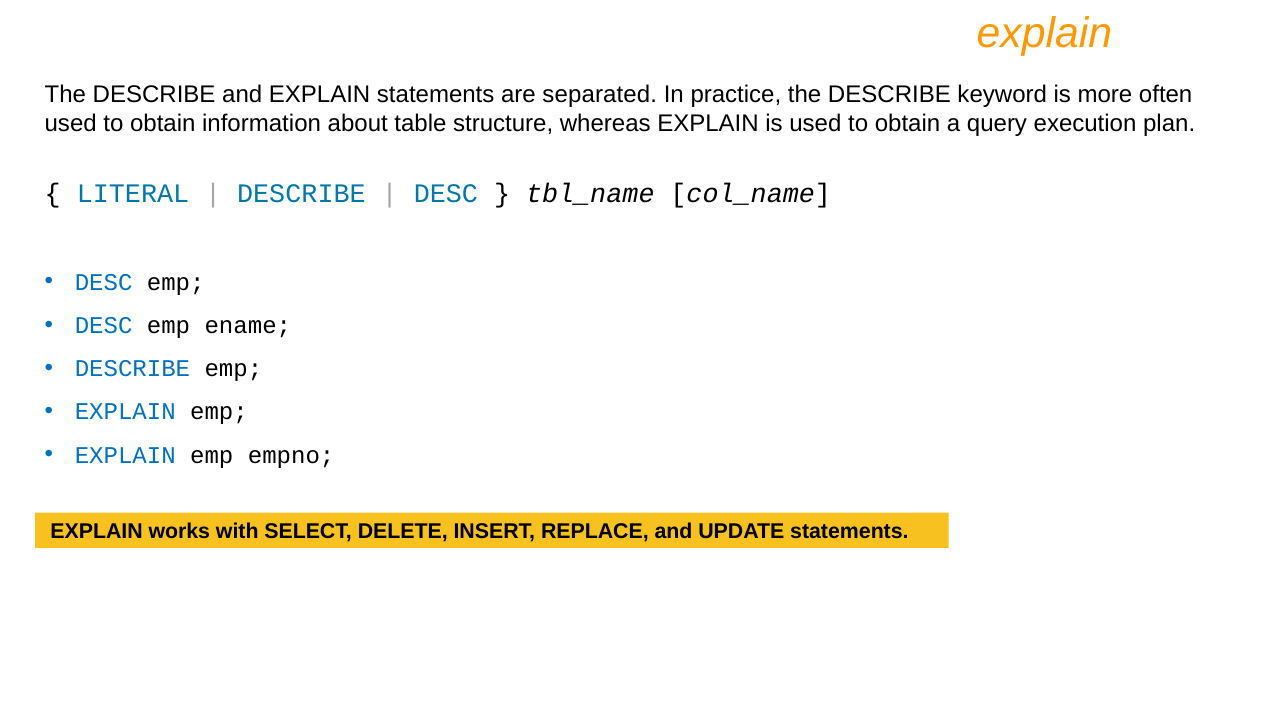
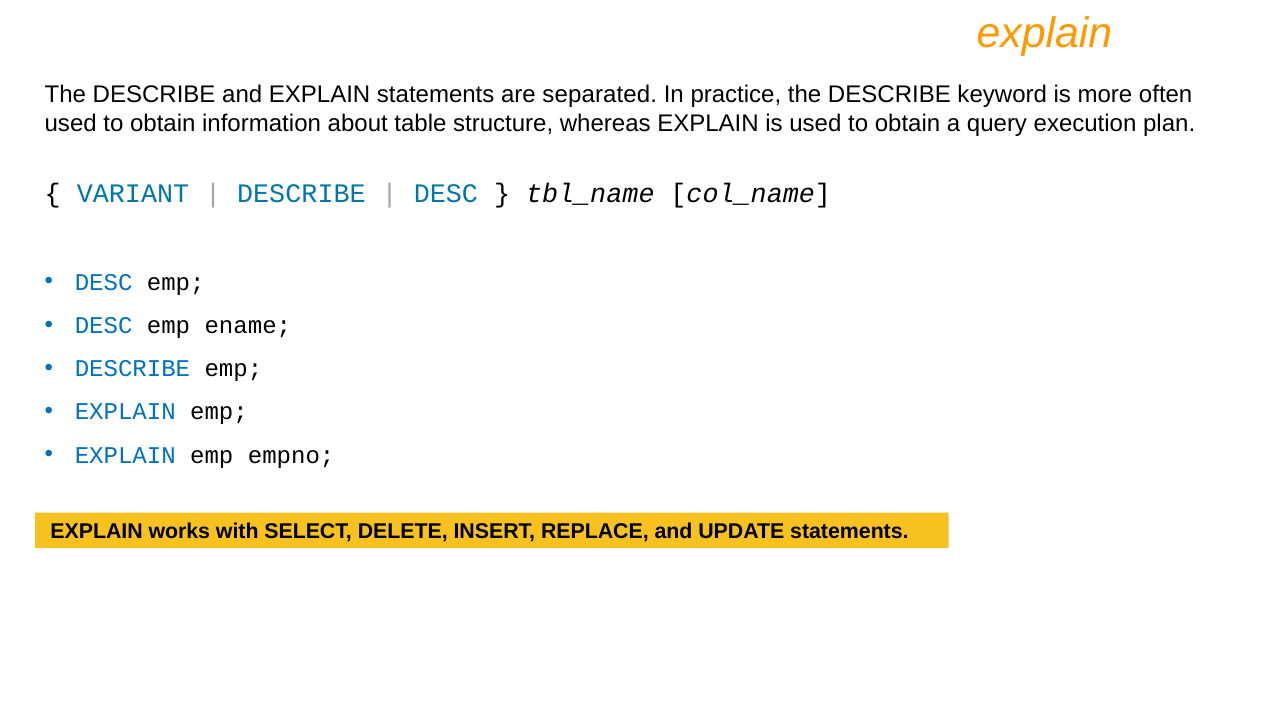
LITERAL: LITERAL -> VARIANT
